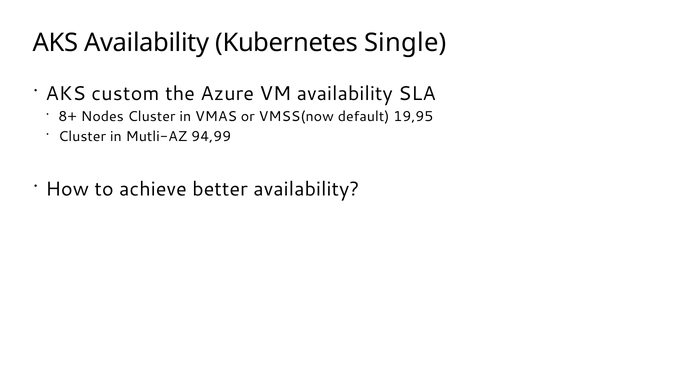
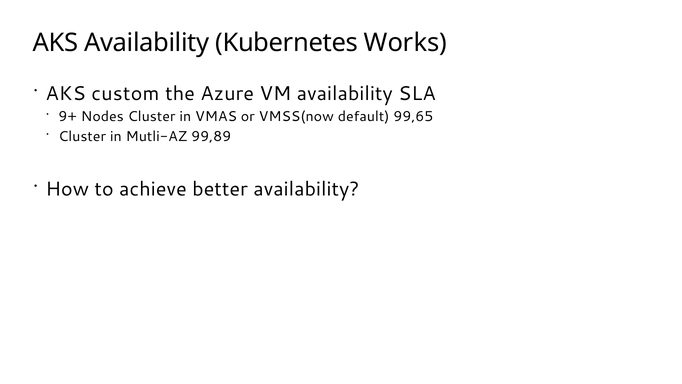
Single: Single -> Works
8+: 8+ -> 9+
19,95: 19,95 -> 99,65
94,99: 94,99 -> 99,89
